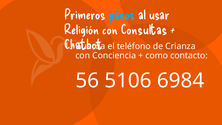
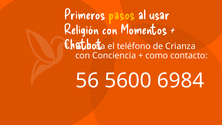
pasos colour: light blue -> yellow
Consultas: Consultas -> Momentos
5106: 5106 -> 5600
